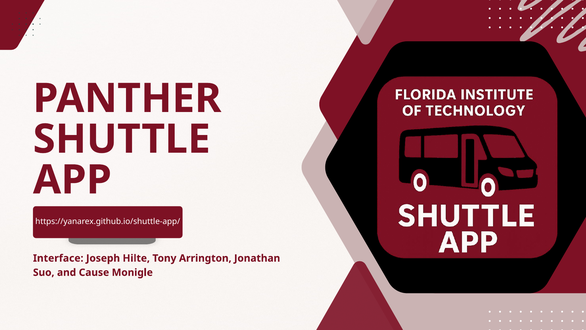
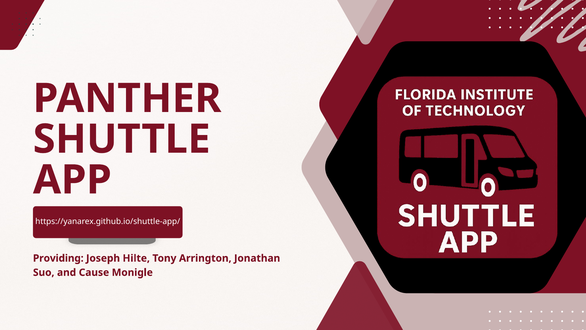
Interface: Interface -> Providing
